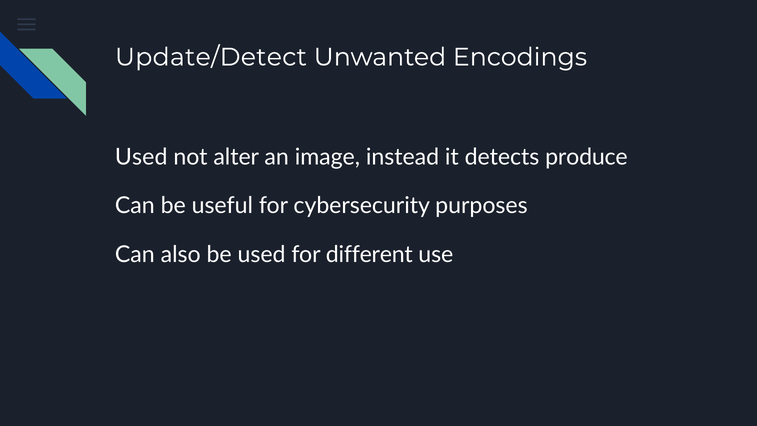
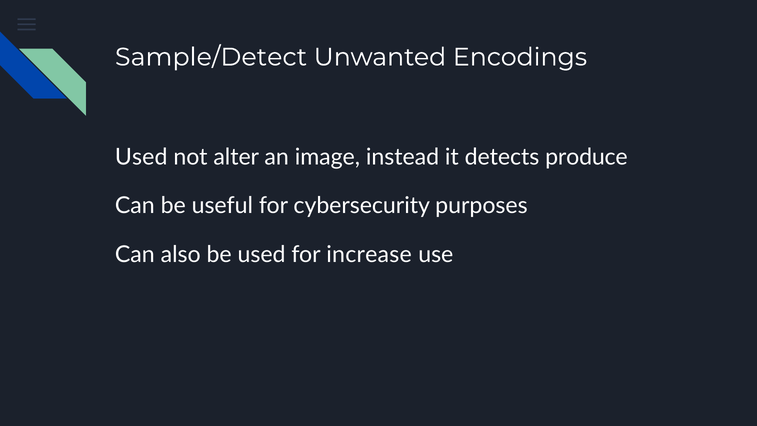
Update/Detect: Update/Detect -> Sample/Detect
different: different -> increase
